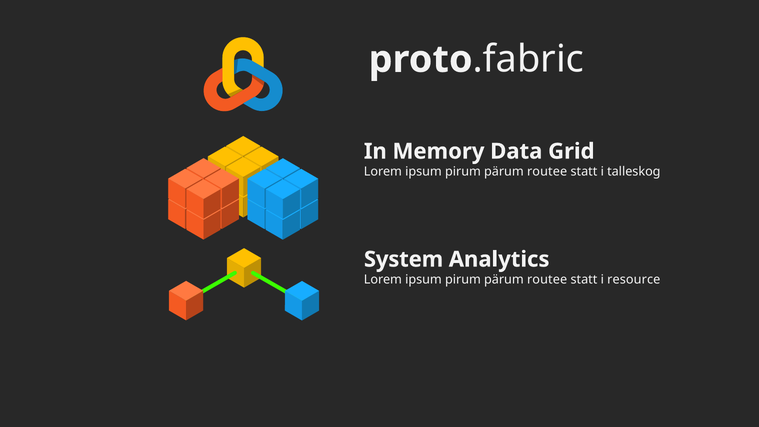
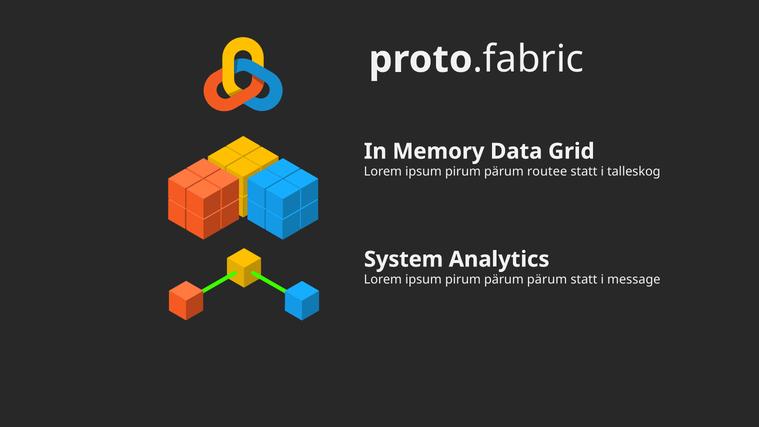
routee at (547, 280): routee -> pärum
resource: resource -> message
